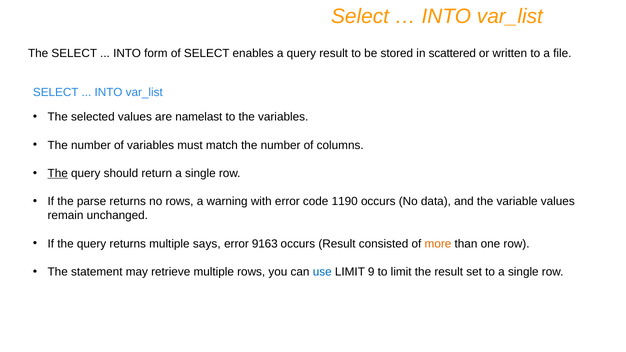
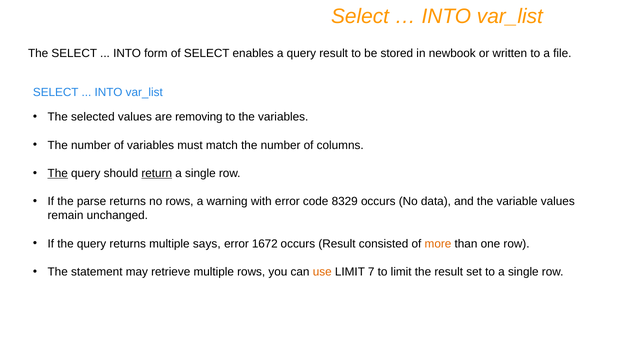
scattered: scattered -> newbook
namelast: namelast -> removing
return underline: none -> present
1190: 1190 -> 8329
9163: 9163 -> 1672
use colour: blue -> orange
9: 9 -> 7
